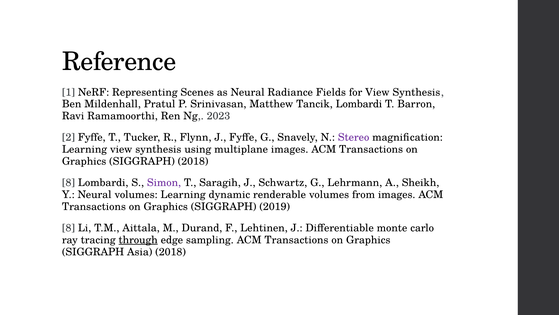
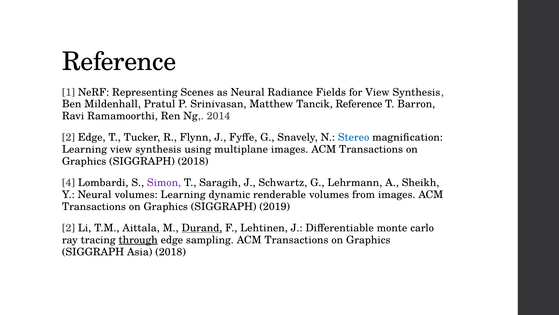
Tancik Lombardi: Lombardi -> Reference
2023: 2023 -> 2014
2 Fyffe: Fyffe -> Edge
Stereo colour: purple -> blue
8 at (68, 182): 8 -> 4
8 at (68, 228): 8 -> 2
Durand underline: none -> present
